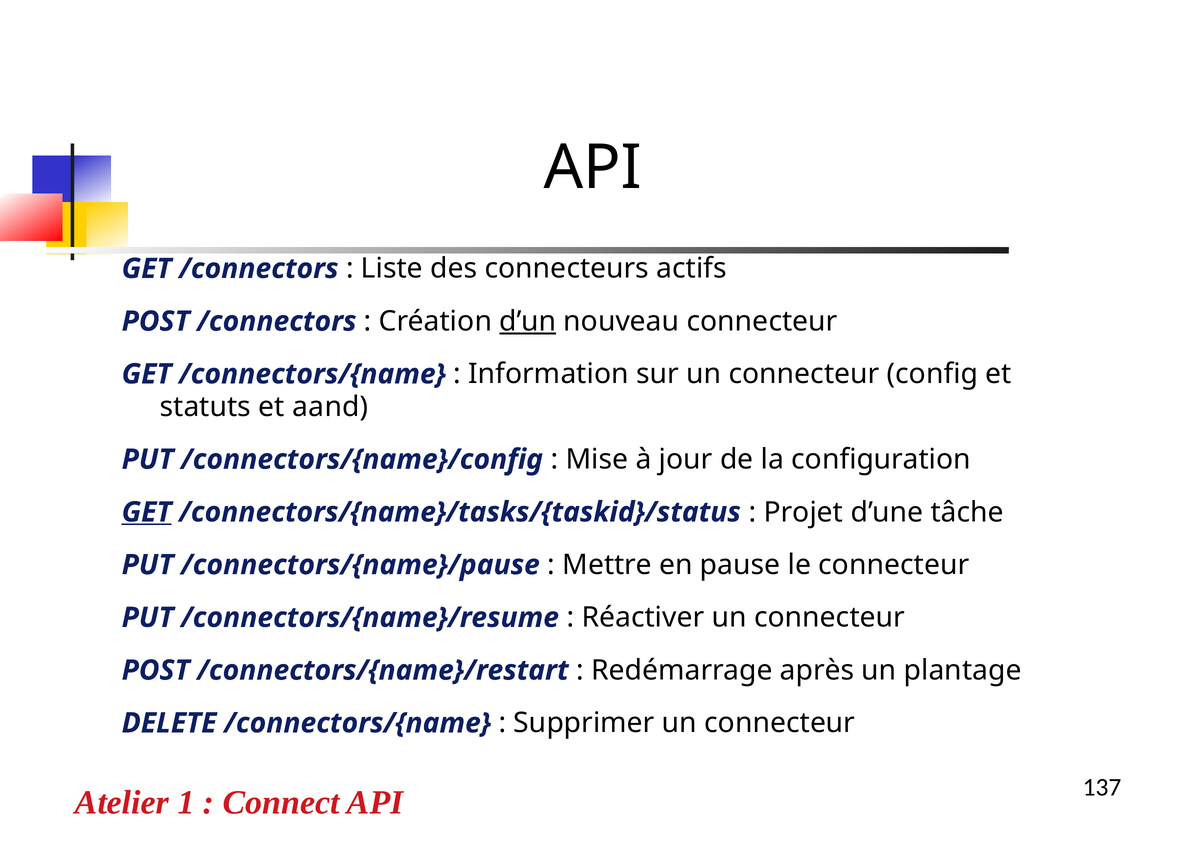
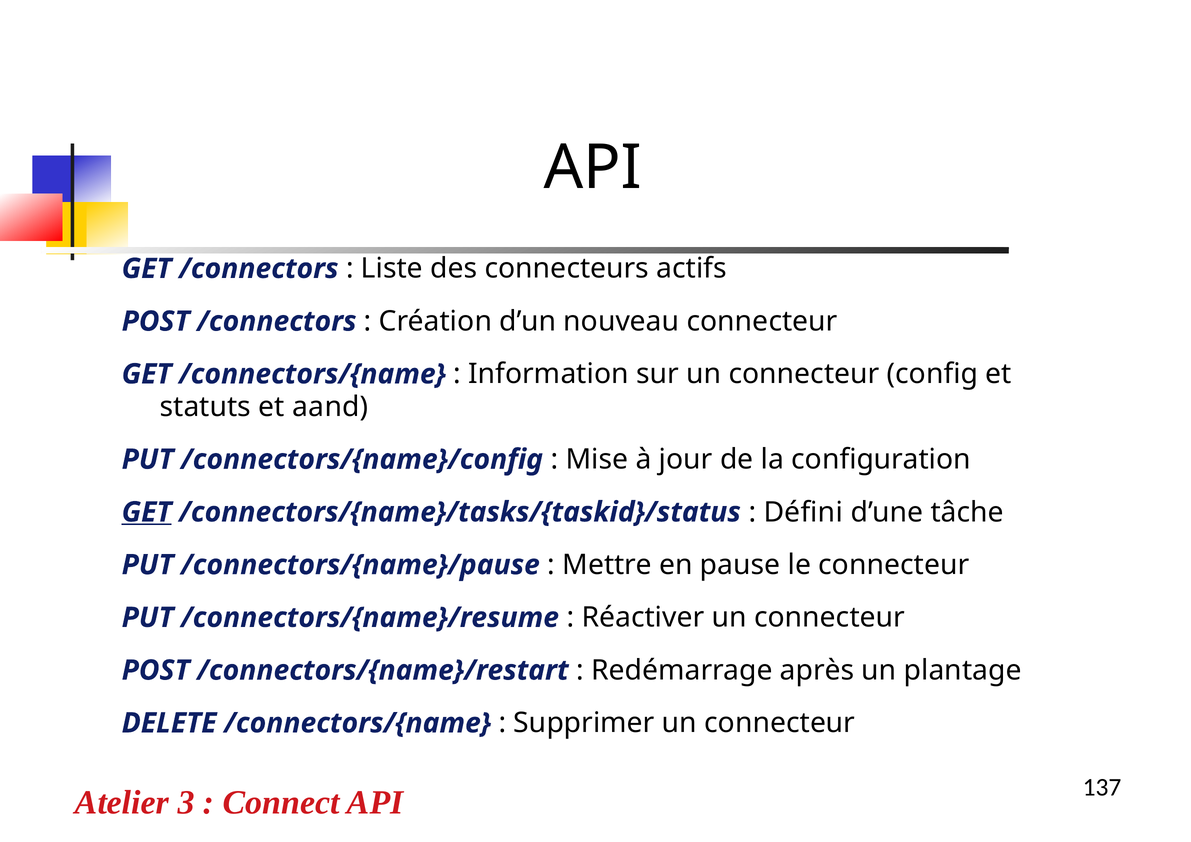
d’un underline: present -> none
Projet: Projet -> Défini
1: 1 -> 3
